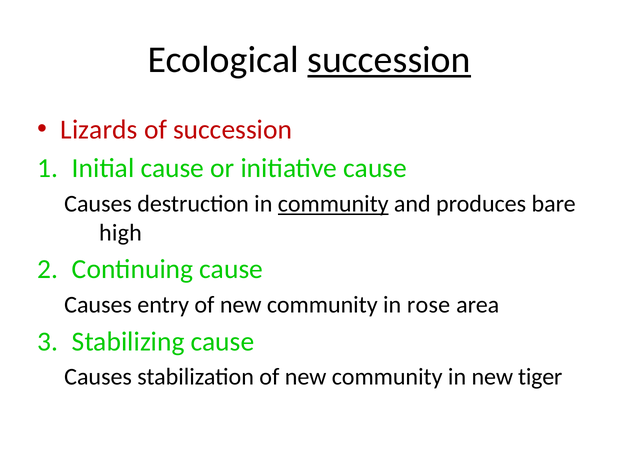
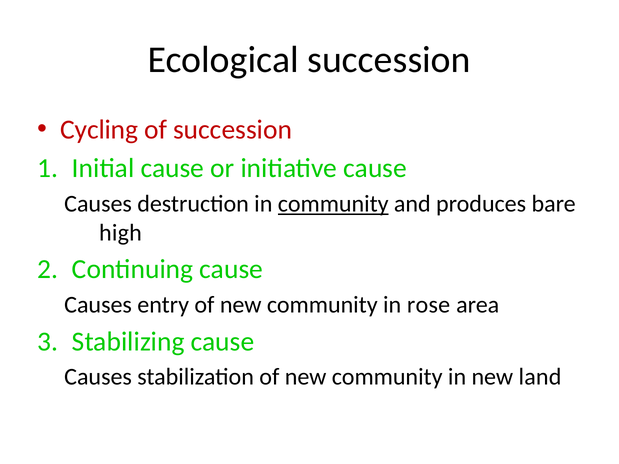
succession at (389, 60) underline: present -> none
Lizards: Lizards -> Cycling
tiger: tiger -> land
